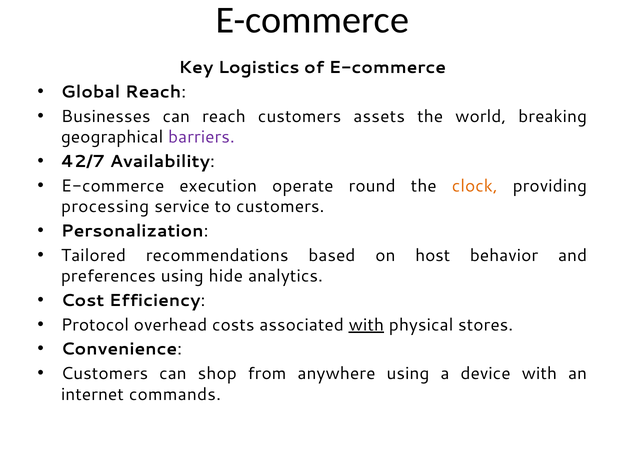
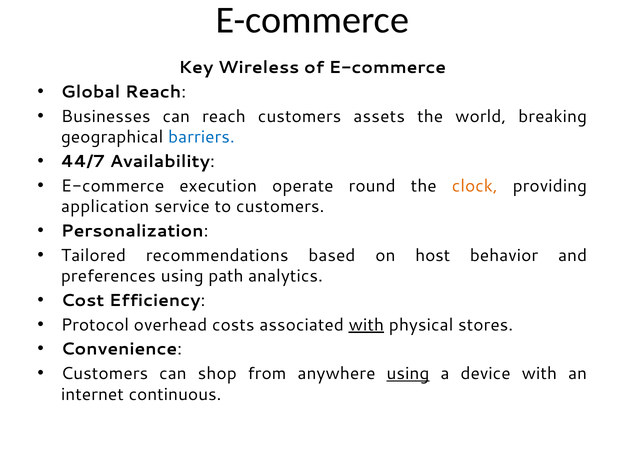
Logistics: Logistics -> Wireless
barriers colour: purple -> blue
42/7: 42/7 -> 44/7
processing: processing -> application
hide: hide -> path
using at (408, 373) underline: none -> present
commands: commands -> continuous
